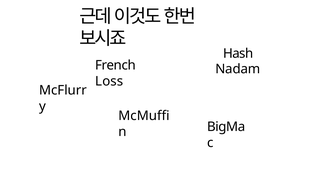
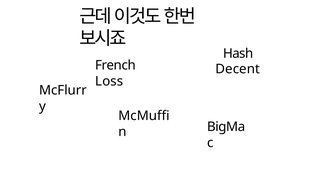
Nadam: Nadam -> Decent
